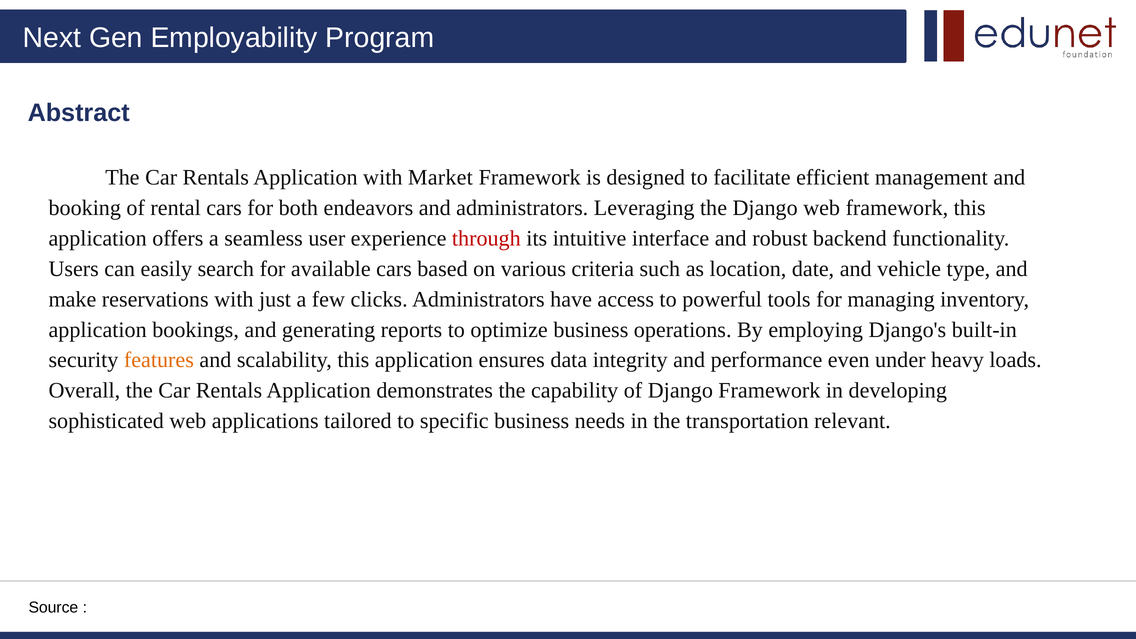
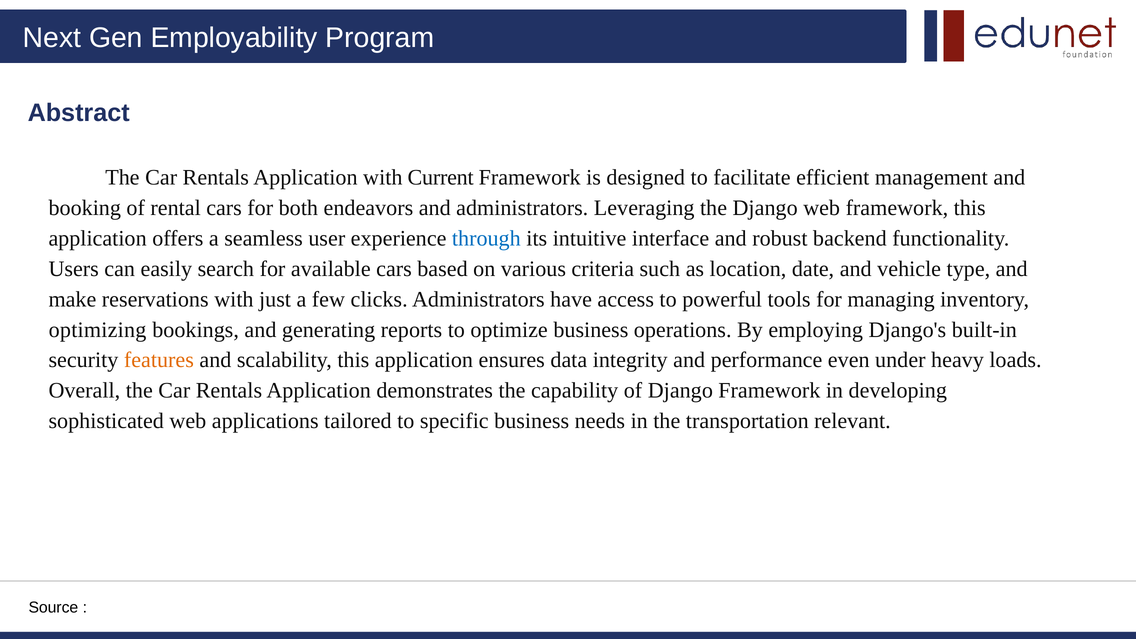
Market: Market -> Current
through colour: red -> blue
application at (98, 330): application -> optimizing
